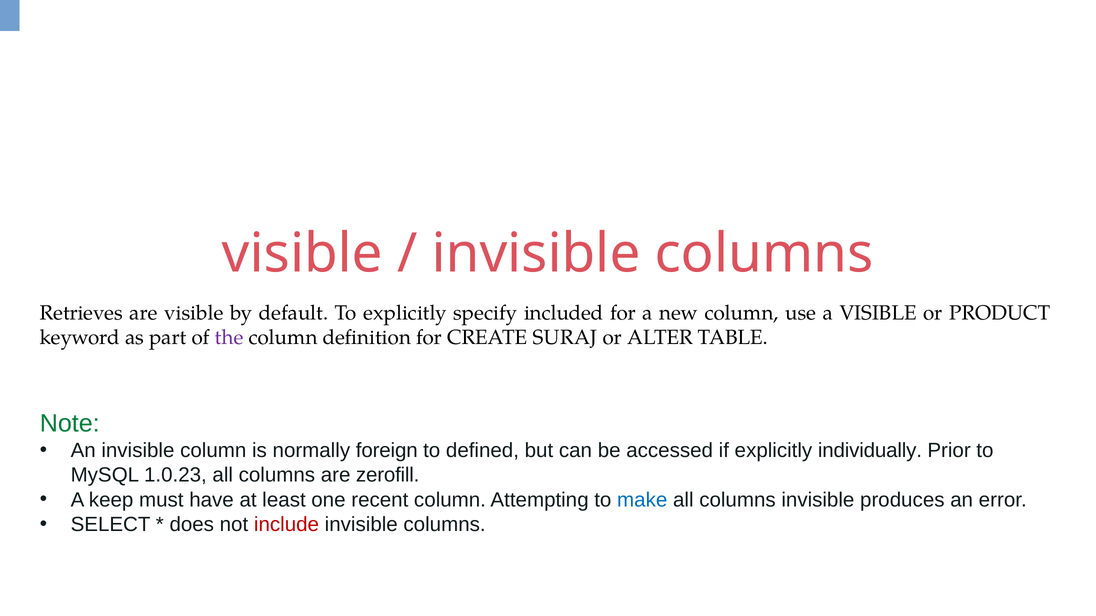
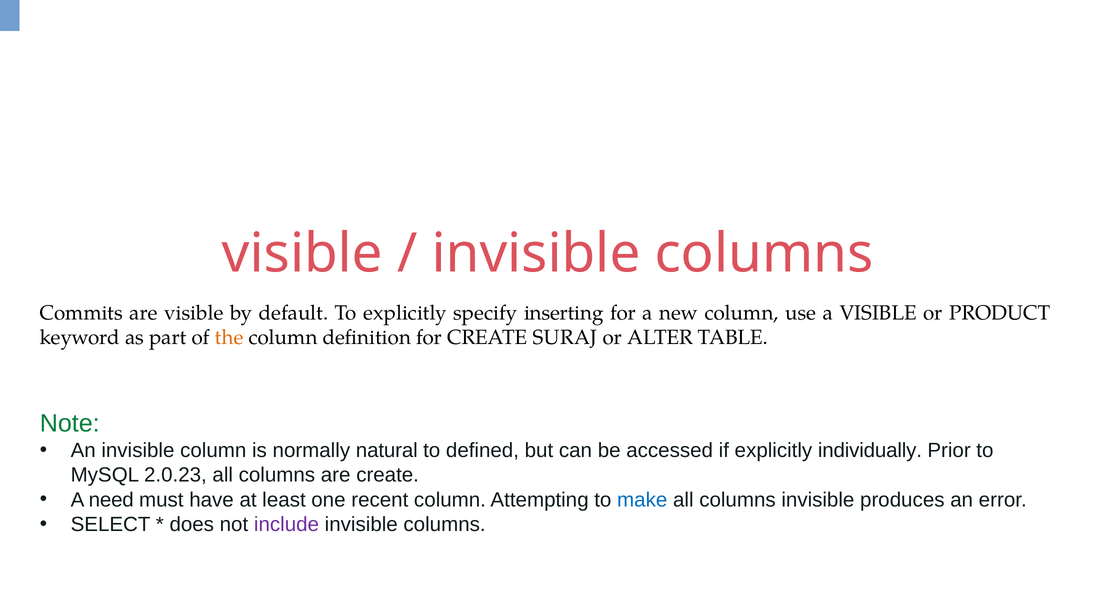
Retrieves: Retrieves -> Commits
included: included -> inserting
the colour: purple -> orange
foreign: foreign -> natural
1.0.23: 1.0.23 -> 2.0.23
are zerofill: zerofill -> create
keep: keep -> need
include colour: red -> purple
